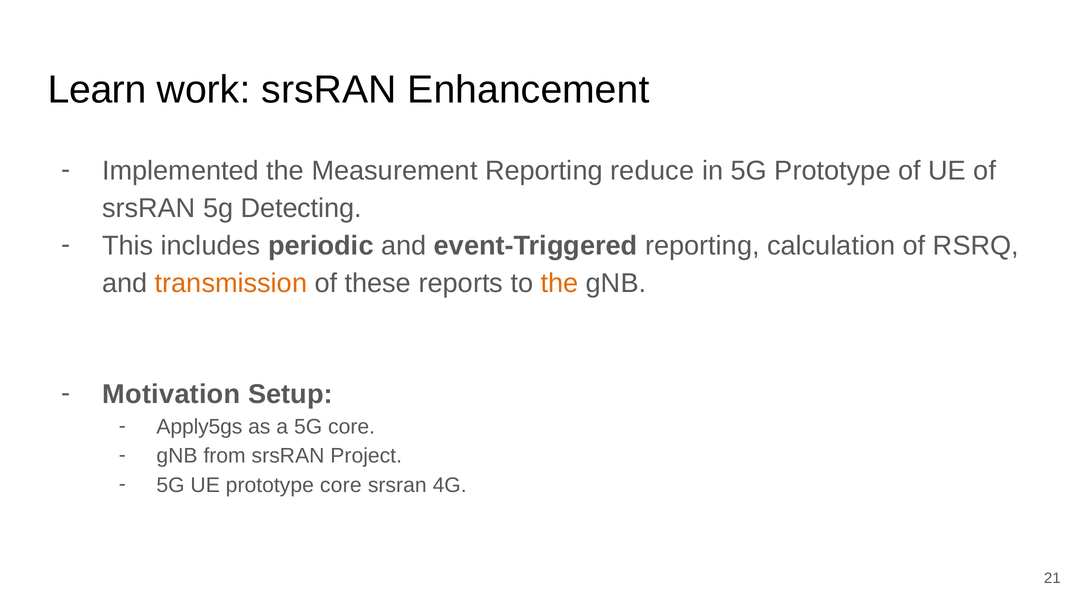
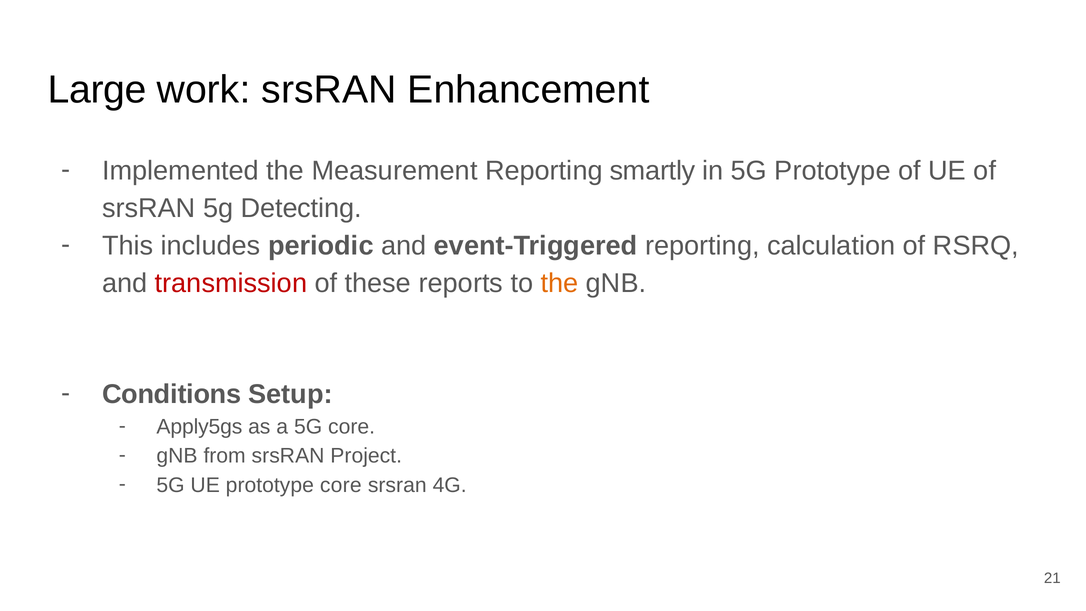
Learn: Learn -> Large
reduce: reduce -> smartly
transmission colour: orange -> red
Motivation: Motivation -> Conditions
